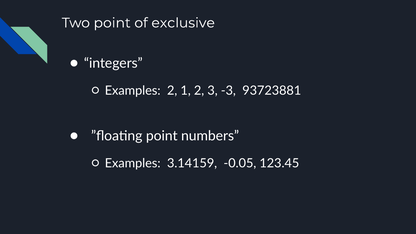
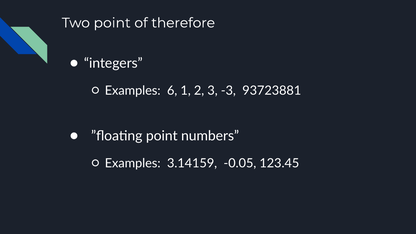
exclusive: exclusive -> therefore
Examples 2: 2 -> 6
